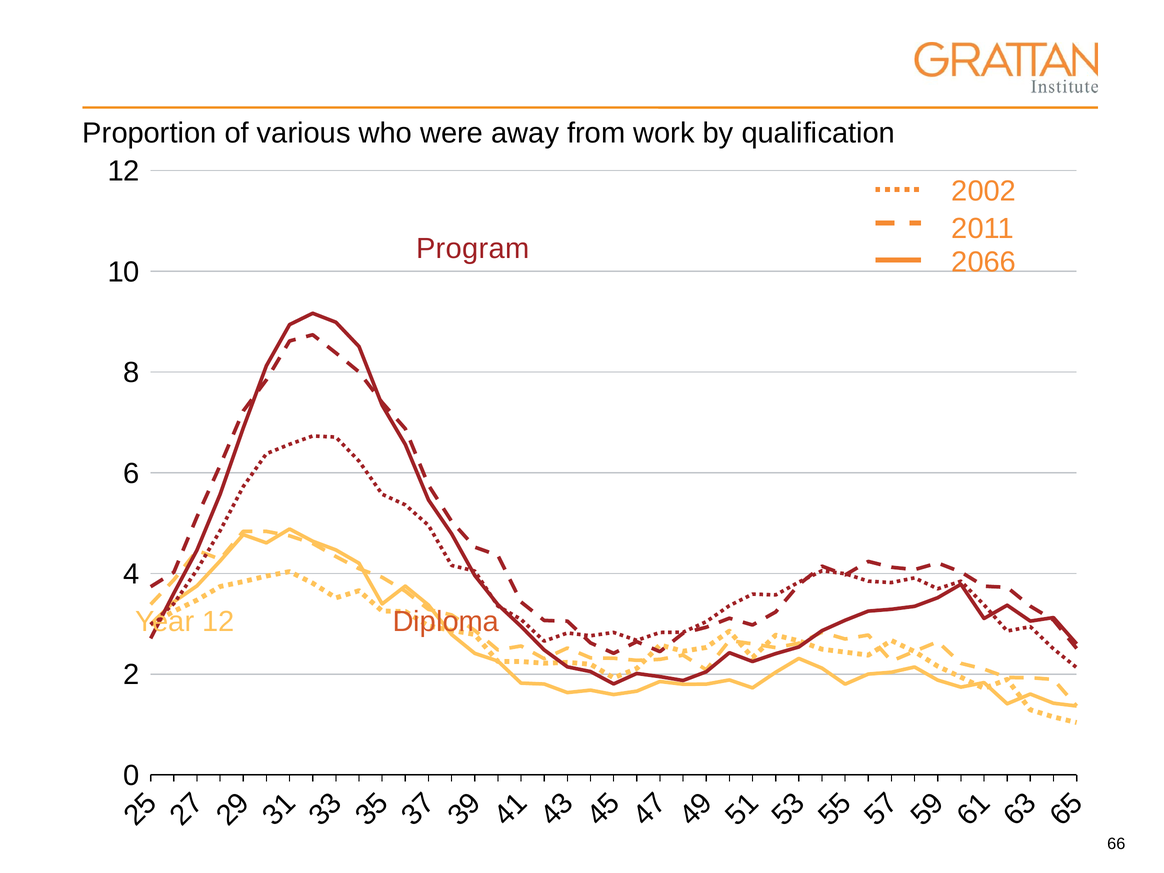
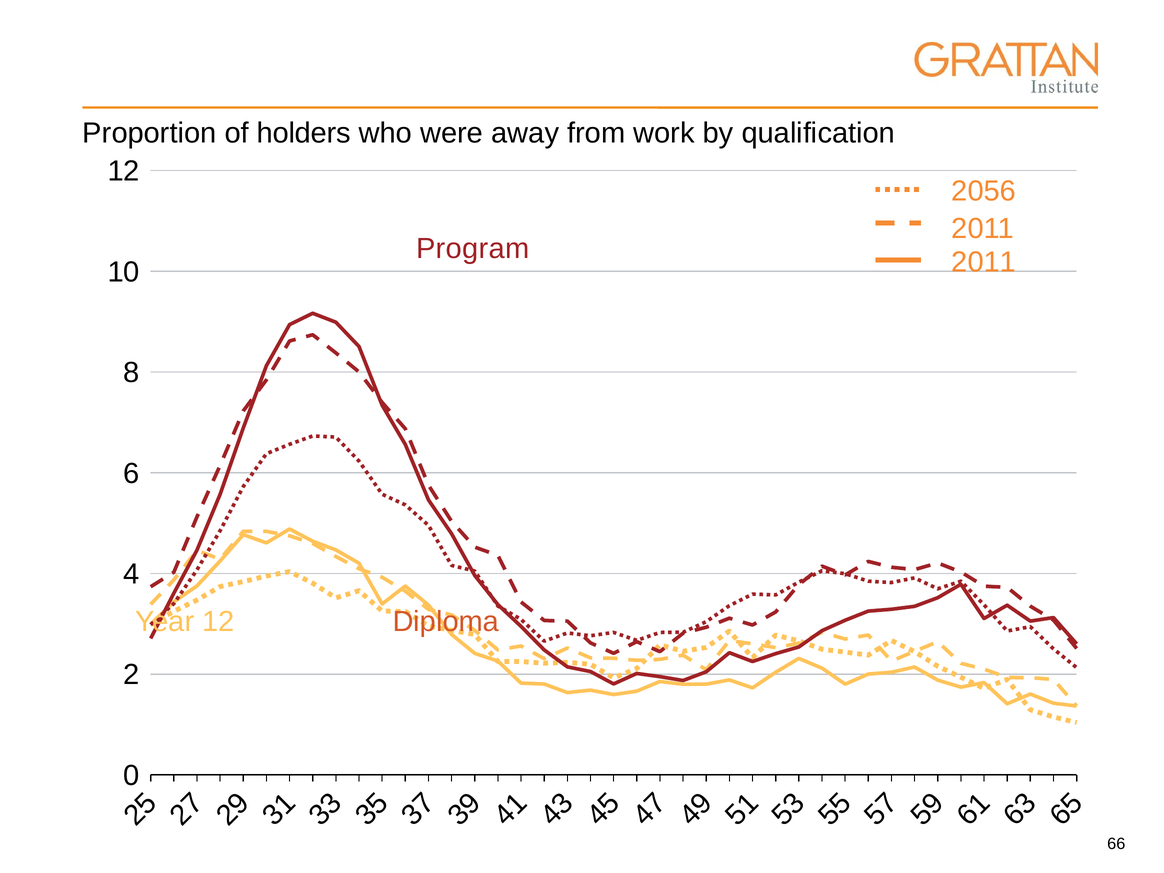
various: various -> holders
2002: 2002 -> 2056
2066 at (984, 262): 2066 -> 2011
